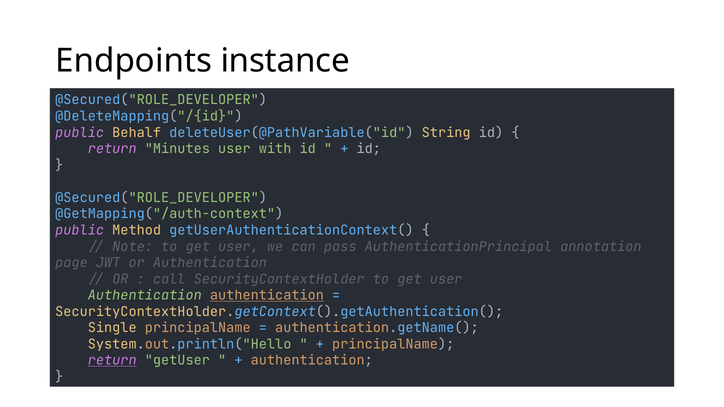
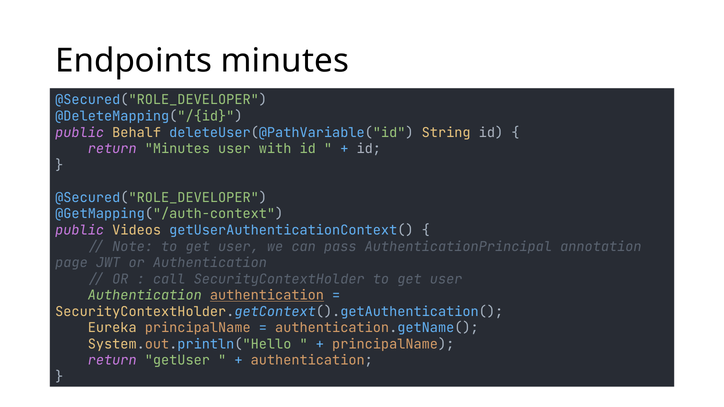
Endpoints instance: instance -> minutes
Method: Method -> Videos
Single: Single -> Eureka
return at (112, 361) underline: present -> none
